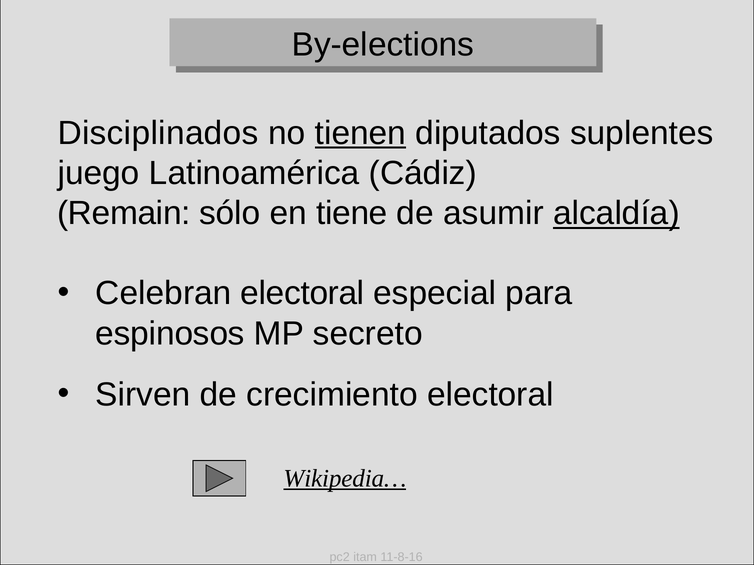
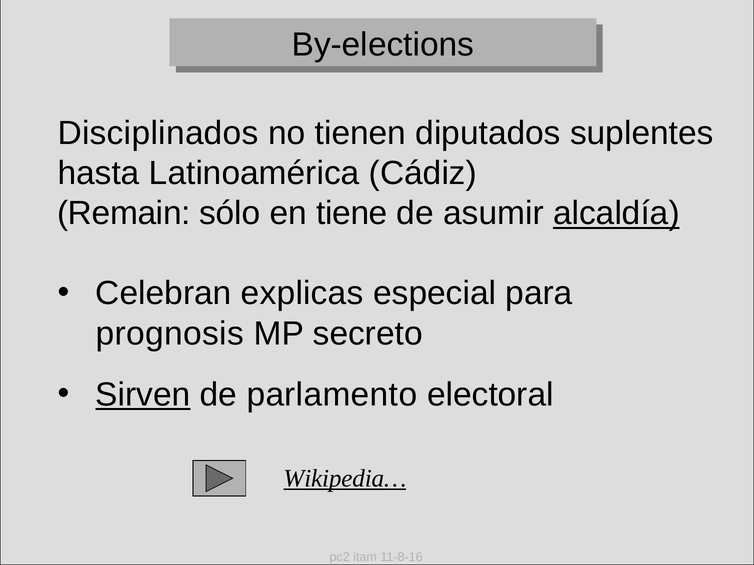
tienen underline: present -> none
juego: juego -> hasta
Celebran electoral: electoral -> explicas
espinosos: espinosos -> prognosis
Sirven underline: none -> present
crecimiento: crecimiento -> parlamento
